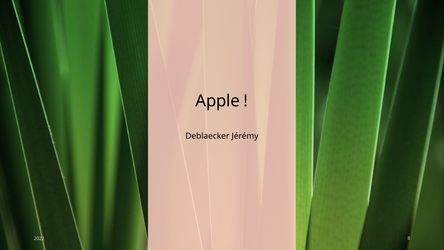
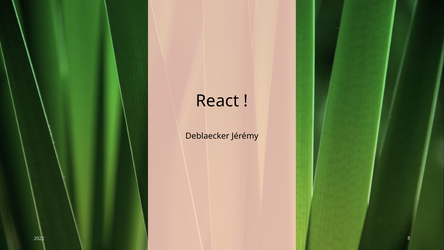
Apple: Apple -> React
